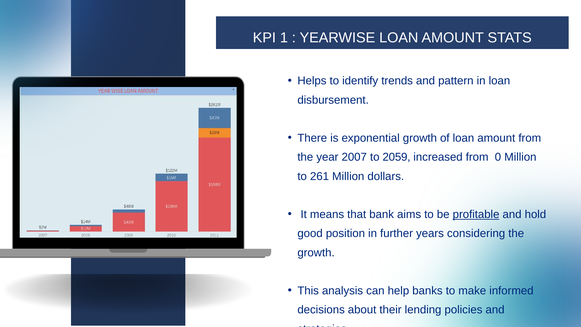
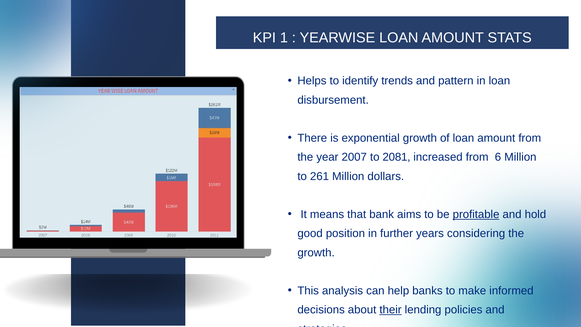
2059: 2059 -> 2081
0: 0 -> 6
their underline: none -> present
